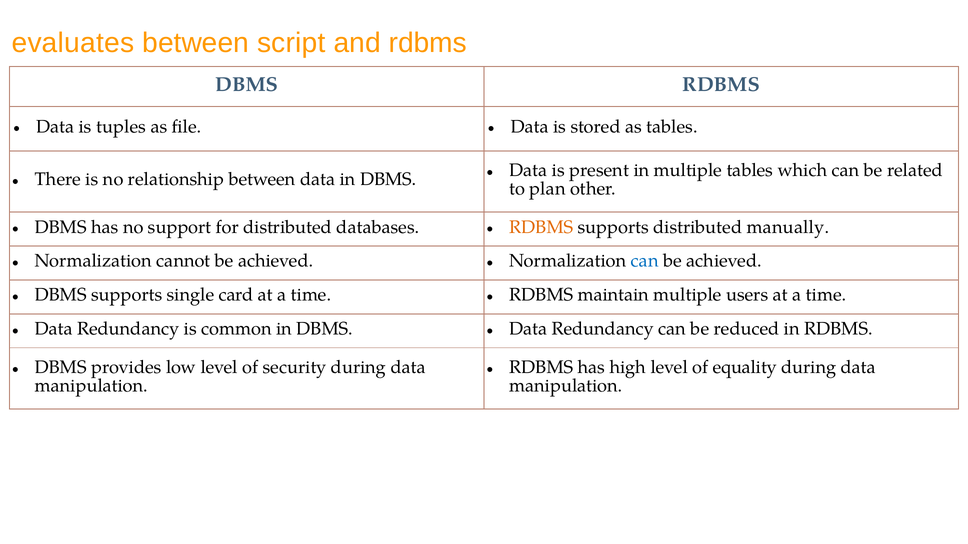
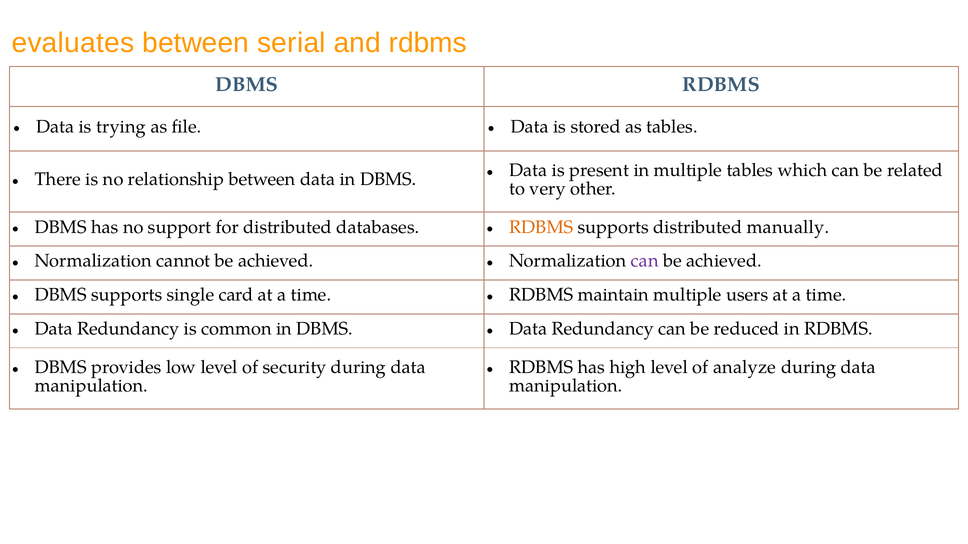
script: script -> serial
tuples: tuples -> trying
plan: plan -> very
can at (645, 261) colour: blue -> purple
equality: equality -> analyze
